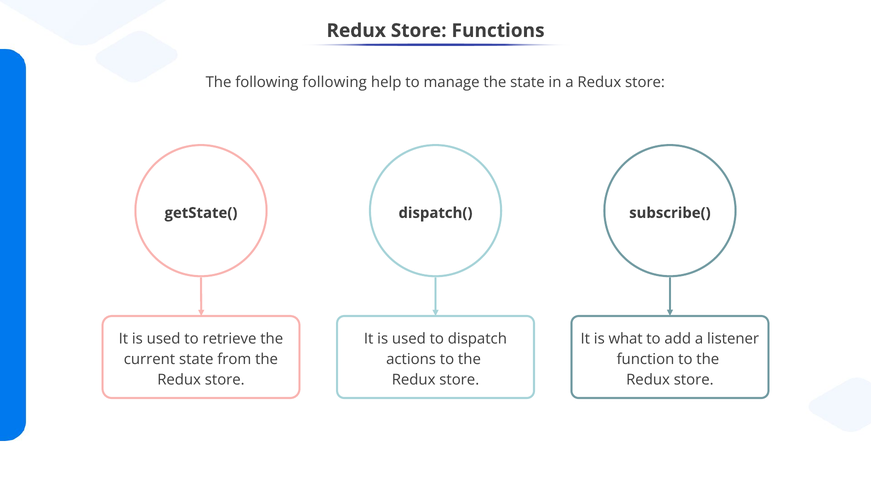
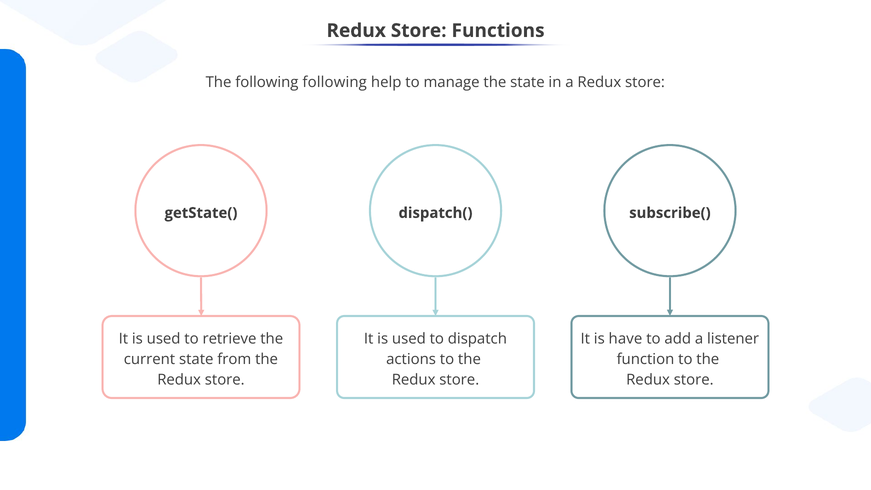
what: what -> have
